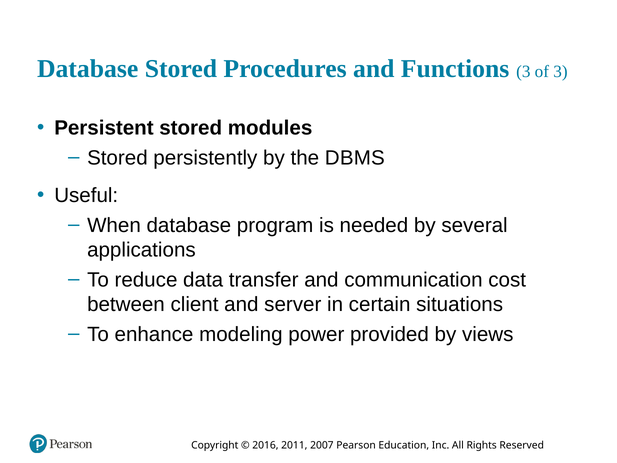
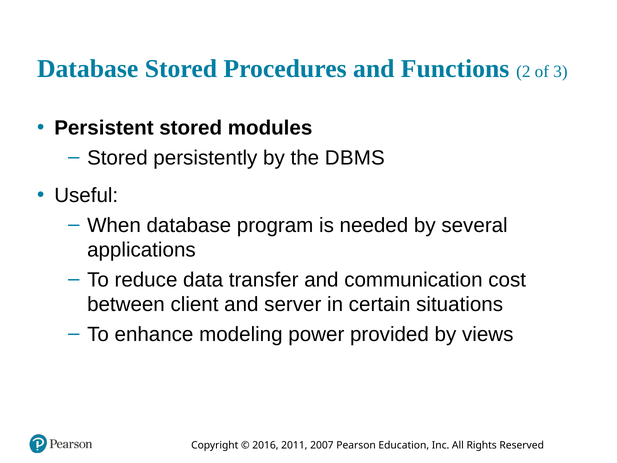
Functions 3: 3 -> 2
